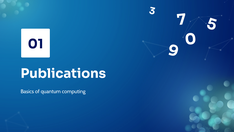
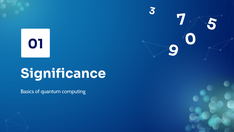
Publications: Publications -> Significance
